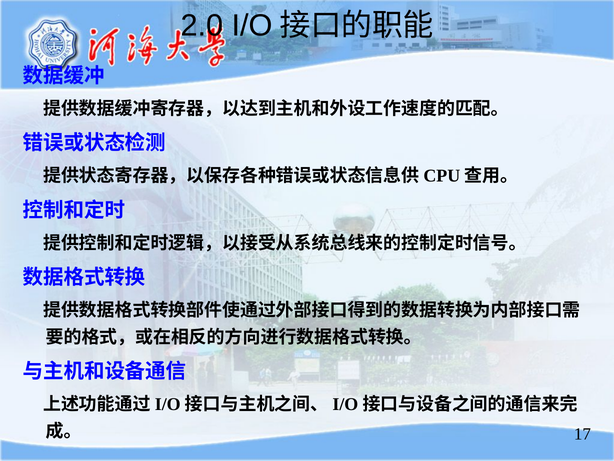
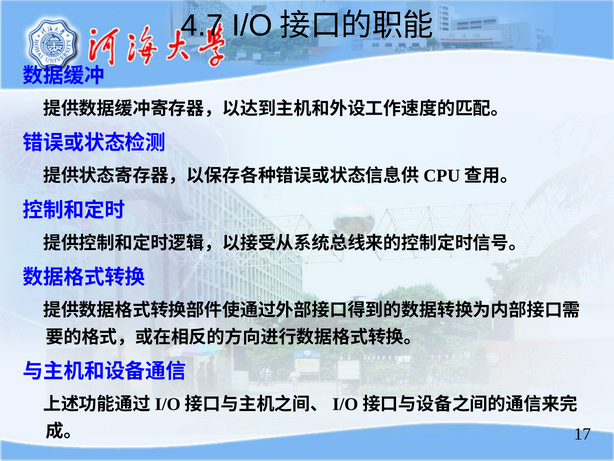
2.0: 2.0 -> 4.7
